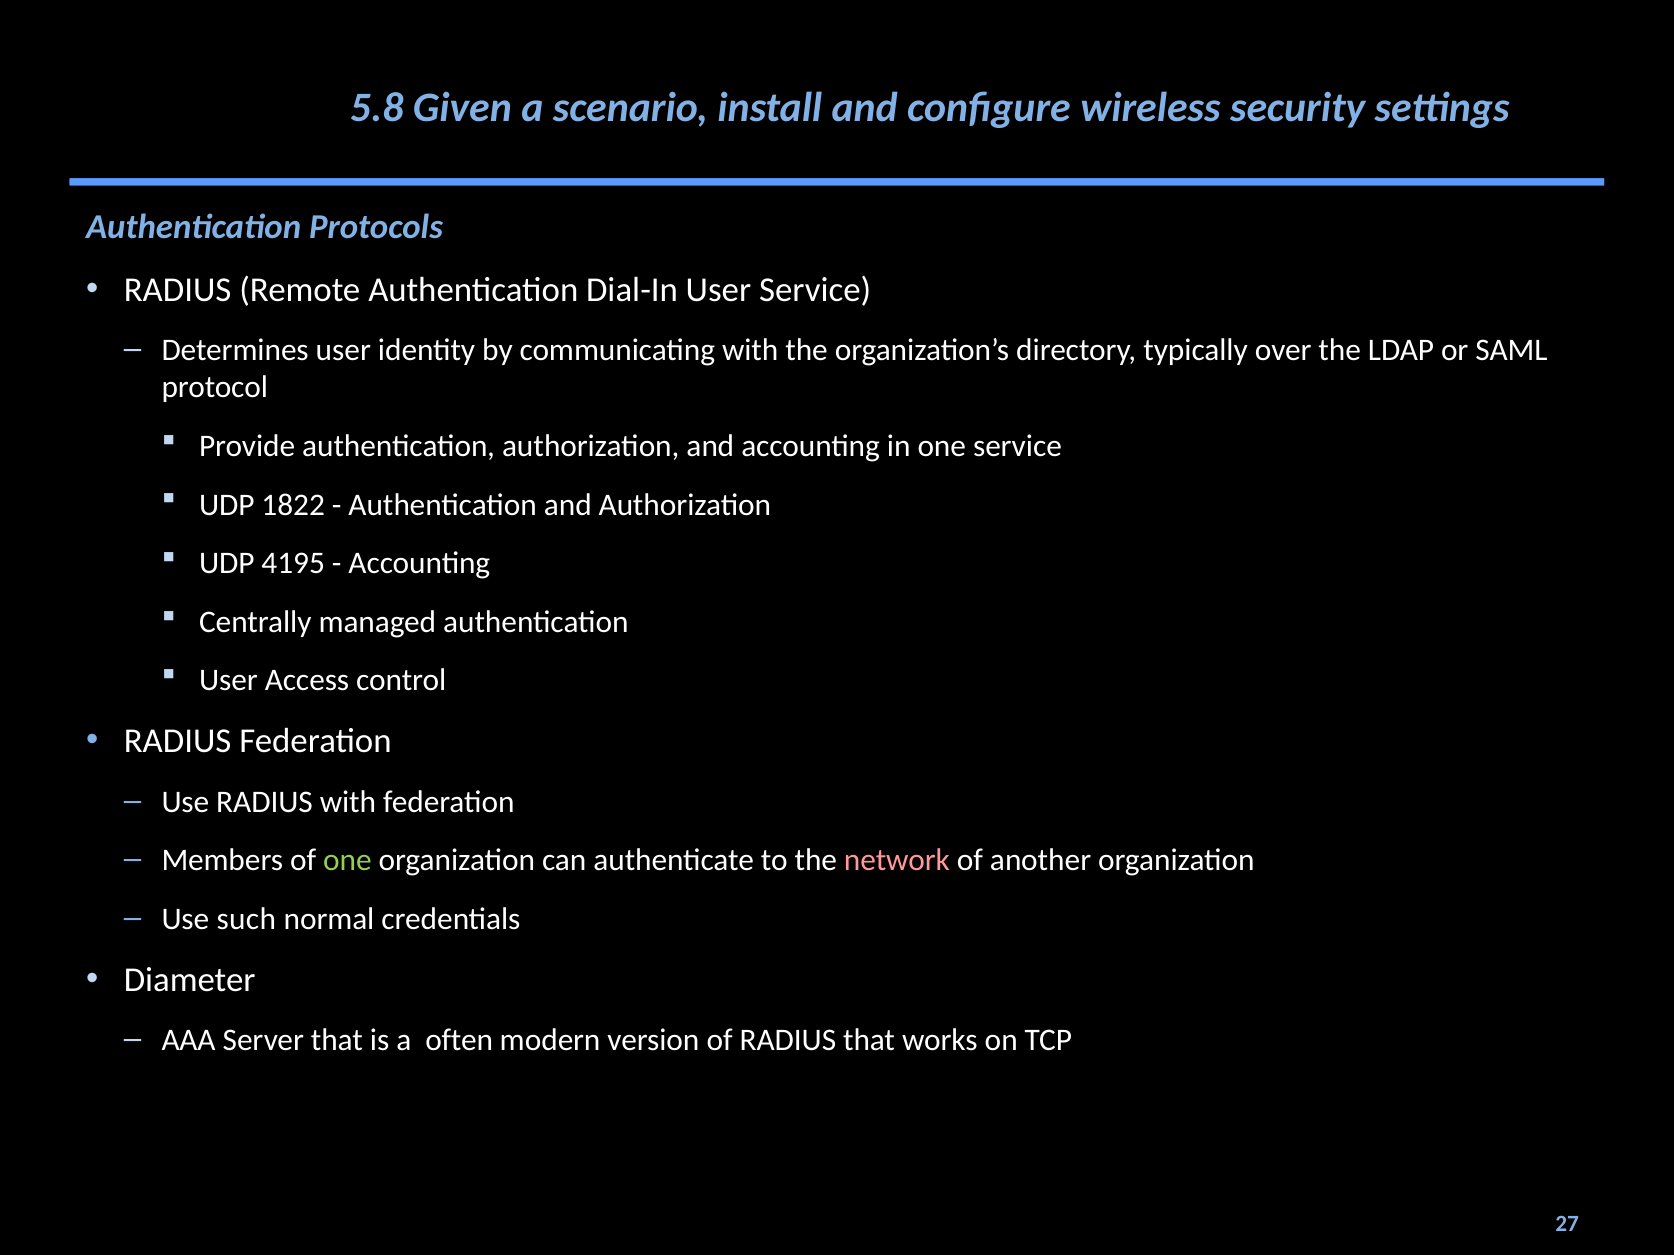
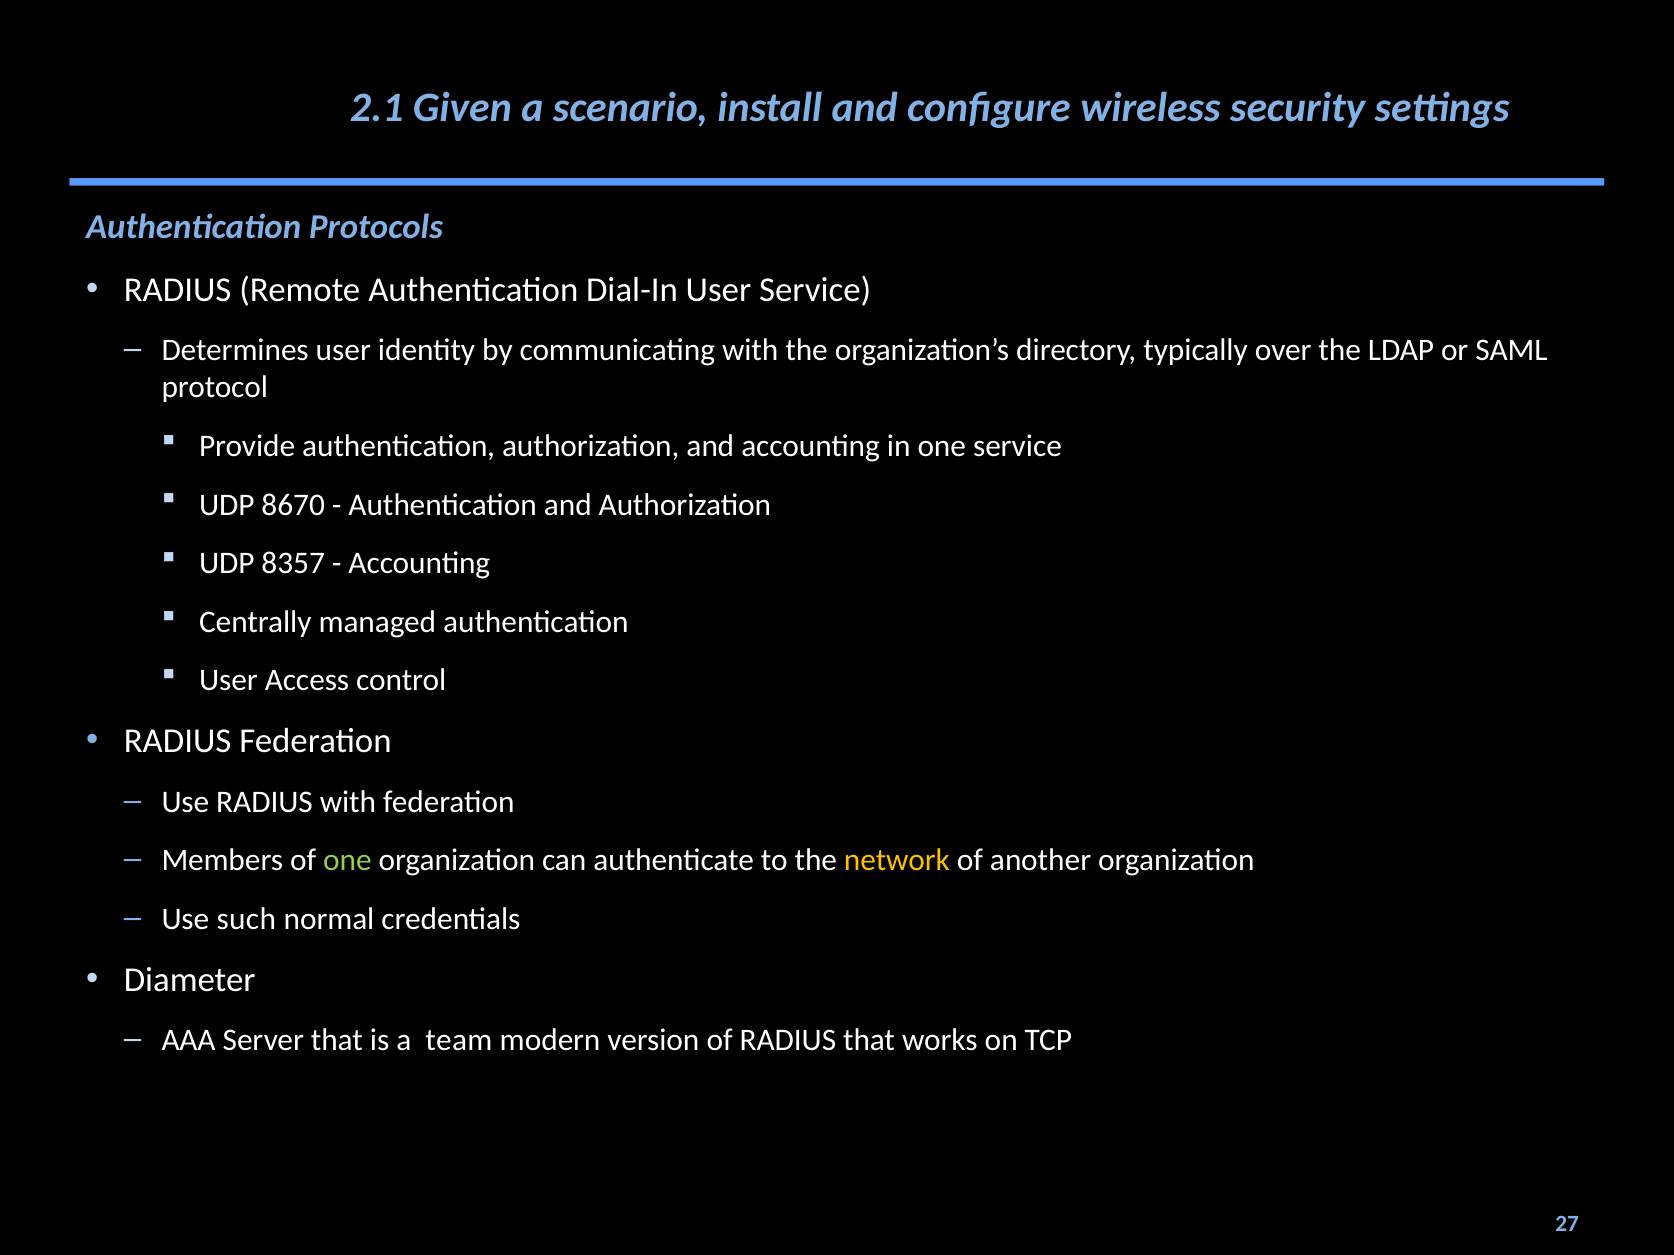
5.8: 5.8 -> 2.1
1822: 1822 -> 8670
4195: 4195 -> 8357
network colour: pink -> yellow
often: often -> team
